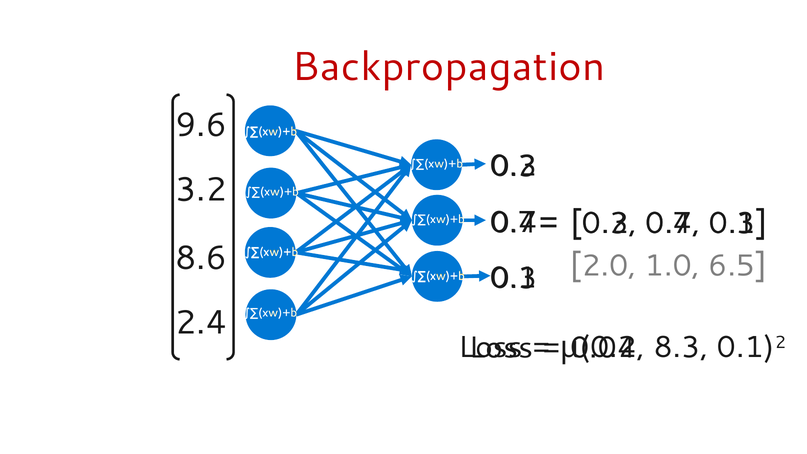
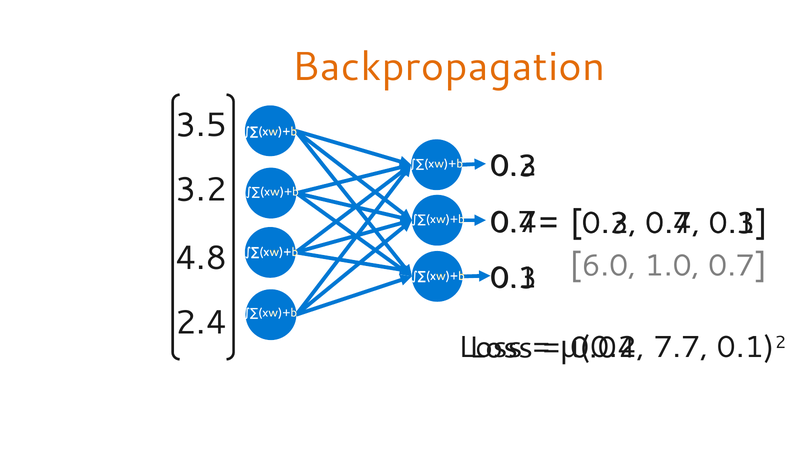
Backpropagation colour: red -> orange
9.6: 9.6 -> 3.5
8.6: 8.6 -> 4.8
2.0: 2.0 -> 6.0
1.0 6.5: 6.5 -> 0.7
8.3: 8.3 -> 7.7
